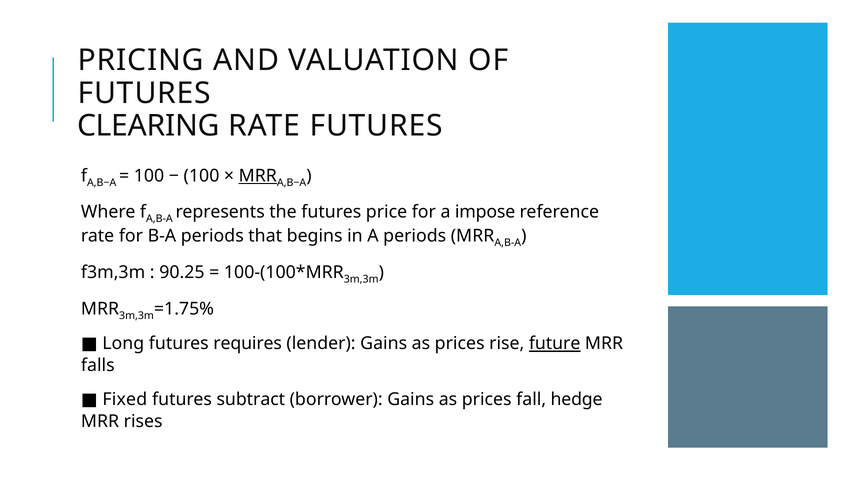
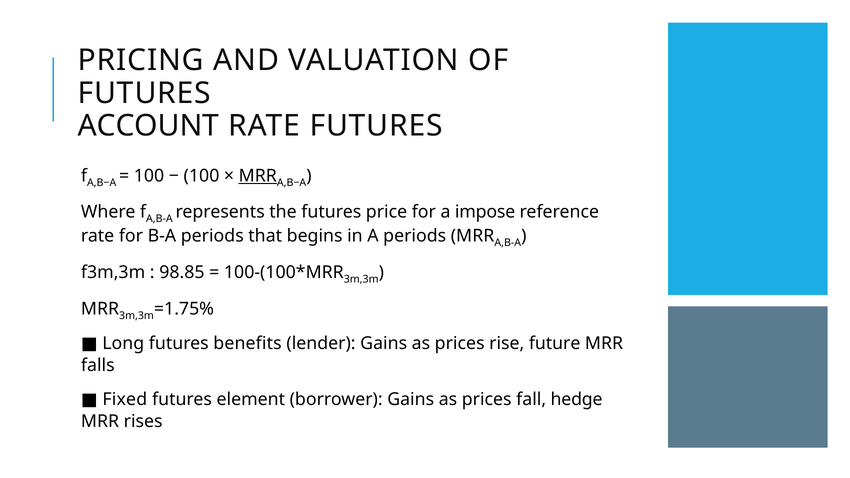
CLEARING: CLEARING -> ACCOUNT
90.25: 90.25 -> 98.85
requires: requires -> benefits
future underline: present -> none
subtract: subtract -> element
